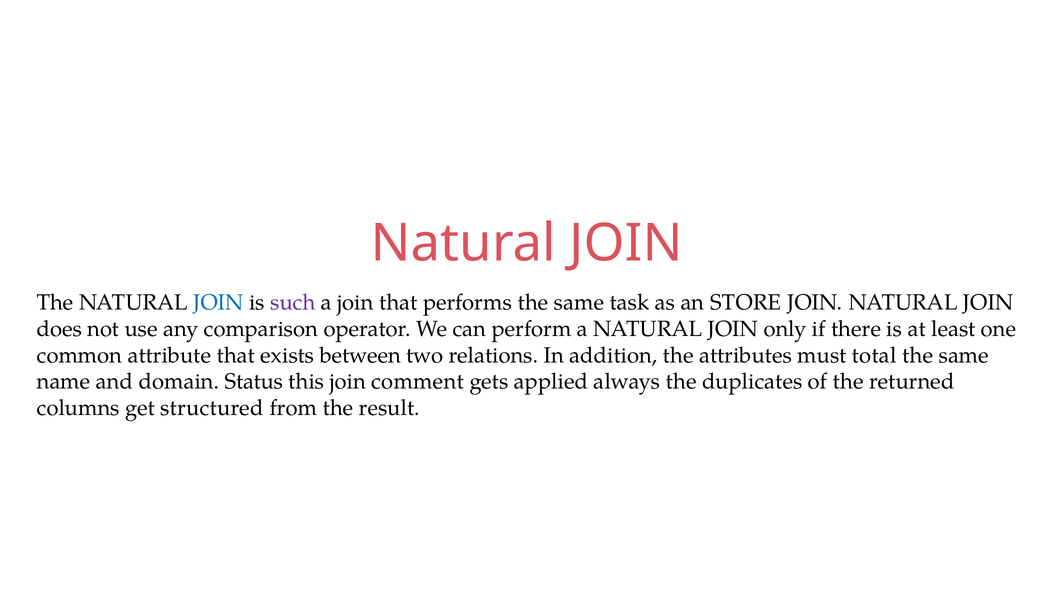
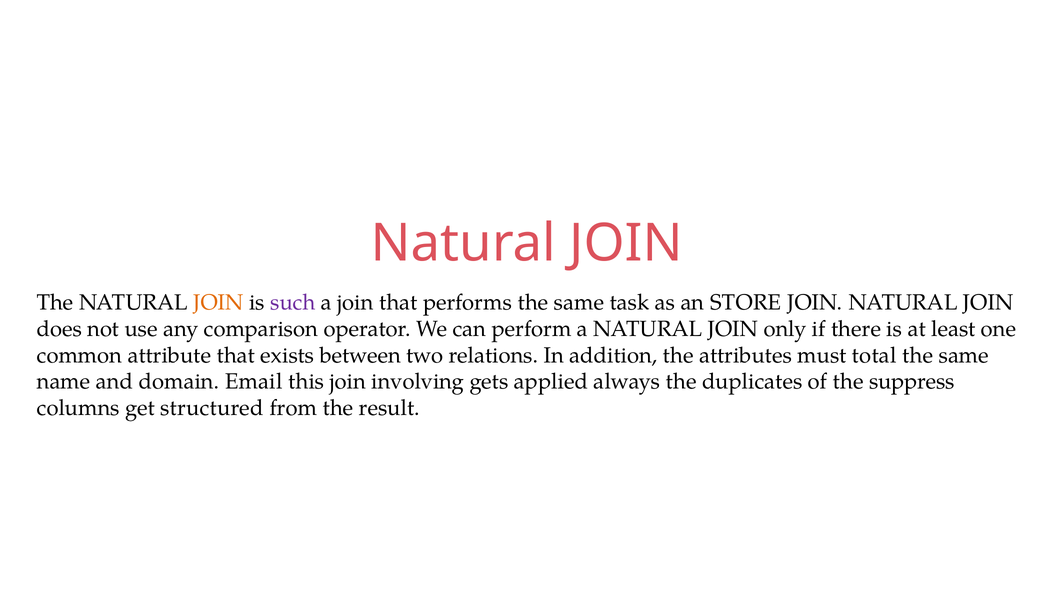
JOIN at (218, 303) colour: blue -> orange
Status: Status -> Email
comment: comment -> involving
returned: returned -> suppress
